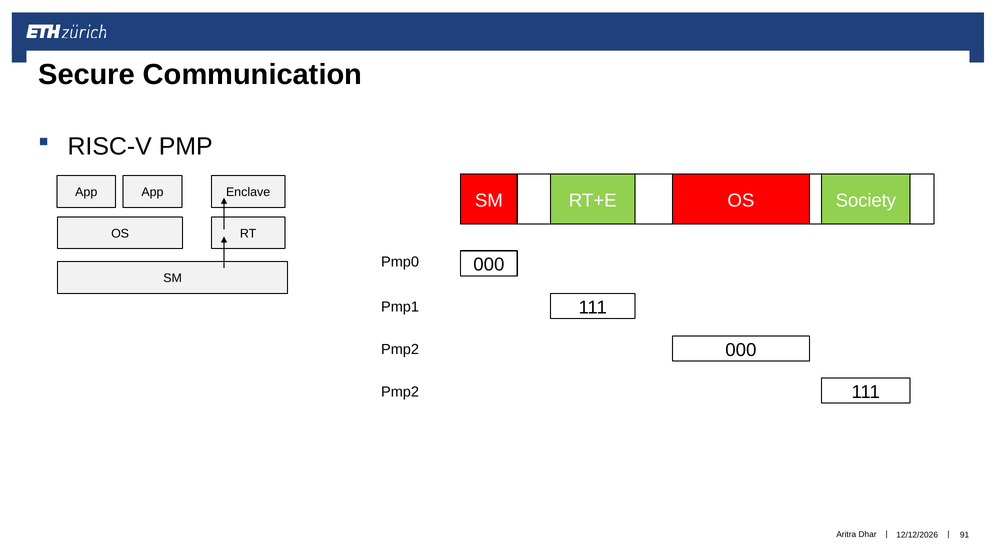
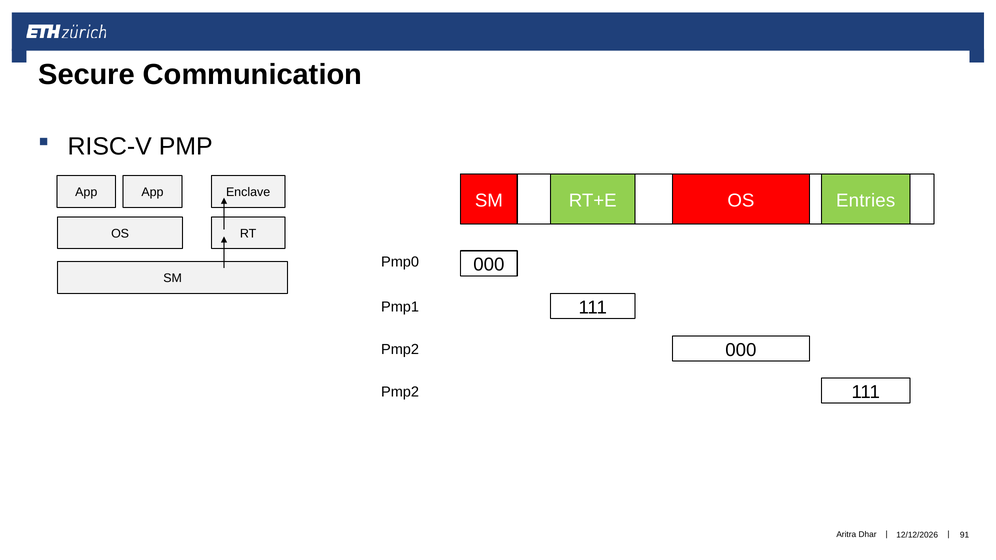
Society: Society -> Entries
